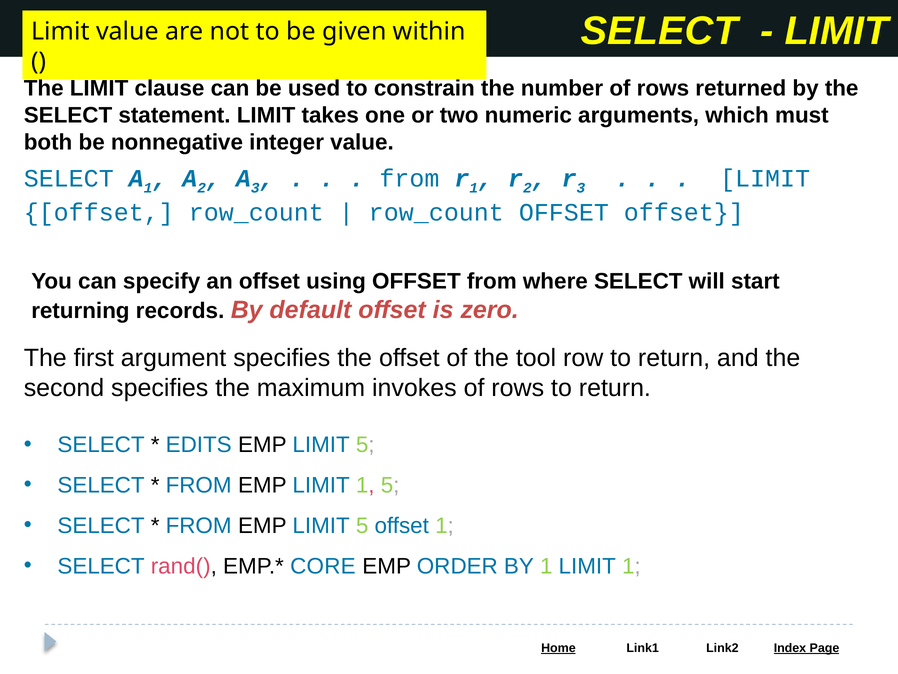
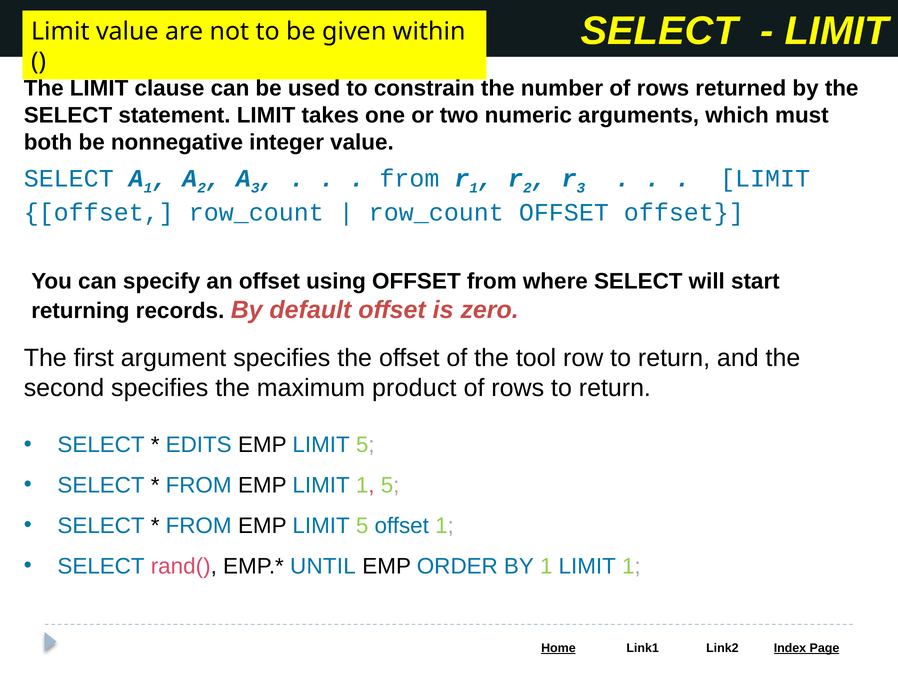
invokes: invokes -> product
CORE: CORE -> UNTIL
